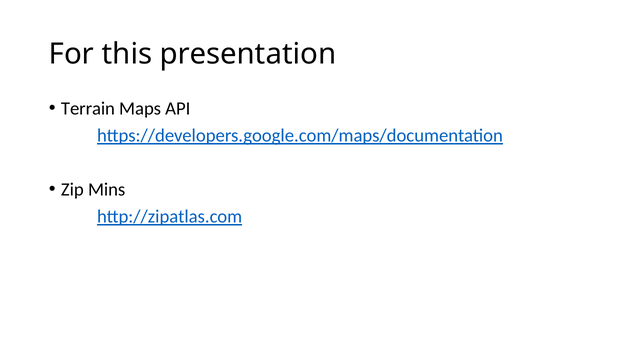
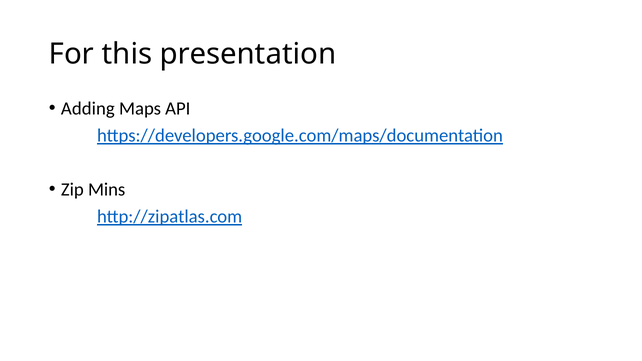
Terrain: Terrain -> Adding
